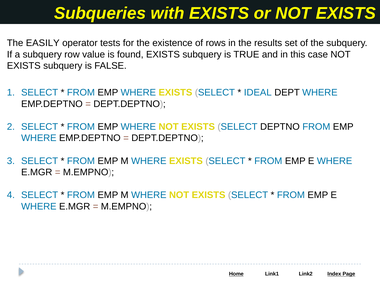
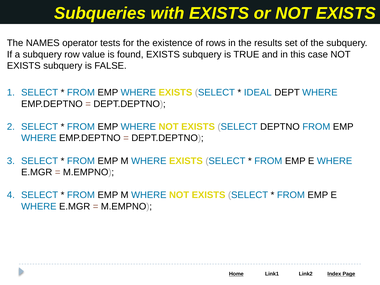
EASILY: EASILY -> NAMES
